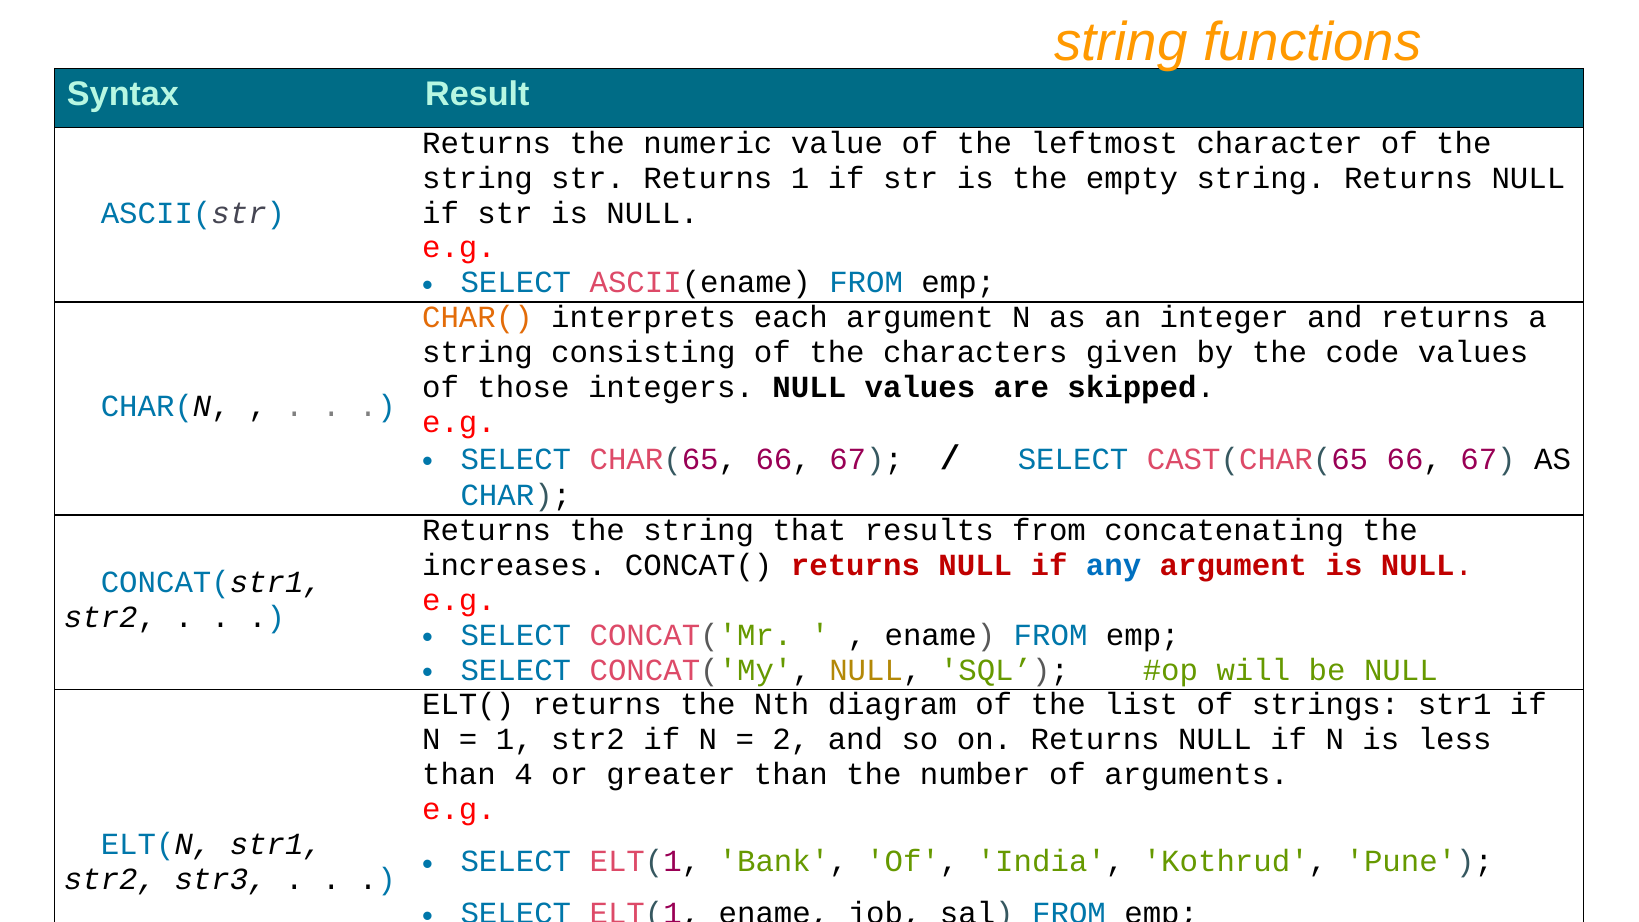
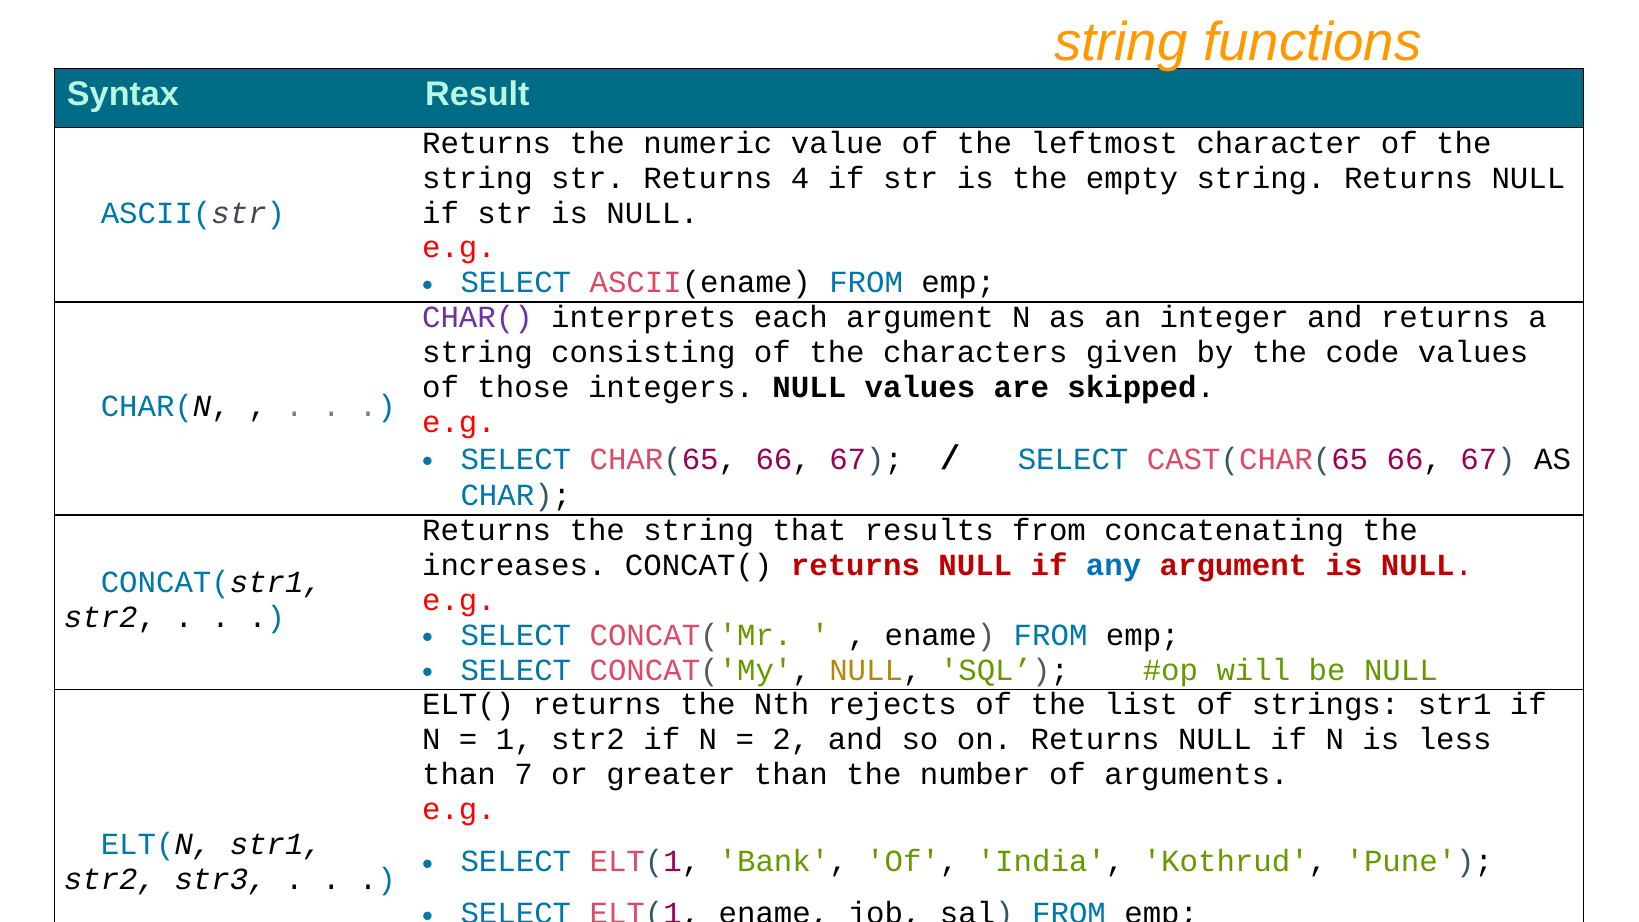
Returns 1: 1 -> 4
CHAR( colour: orange -> purple
diagram: diagram -> rejects
4: 4 -> 7
